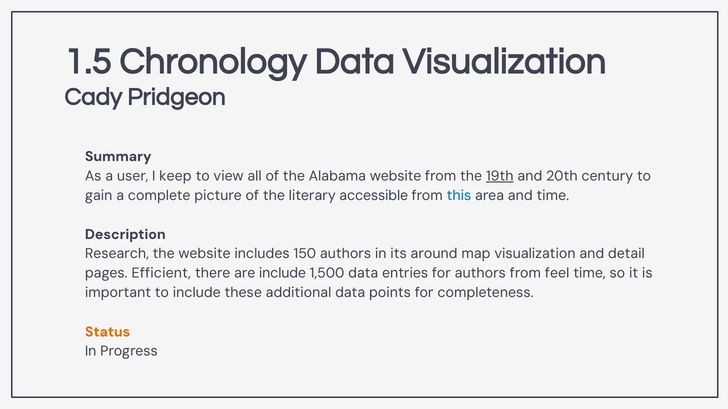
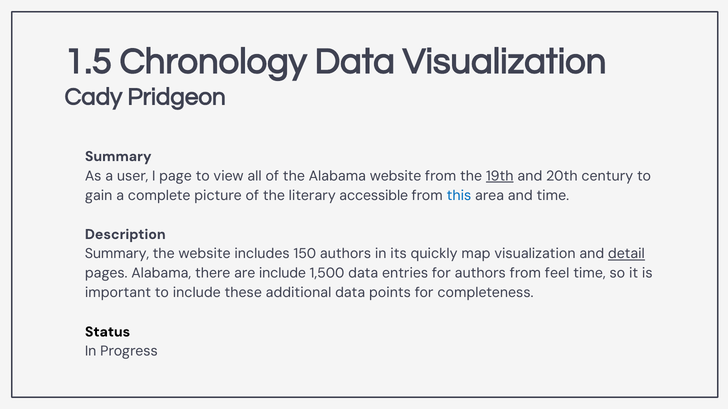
keep: keep -> page
Research at (117, 254): Research -> Summary
around: around -> quickly
detail underline: none -> present
pages Efficient: Efficient -> Alabama
Status colour: orange -> black
